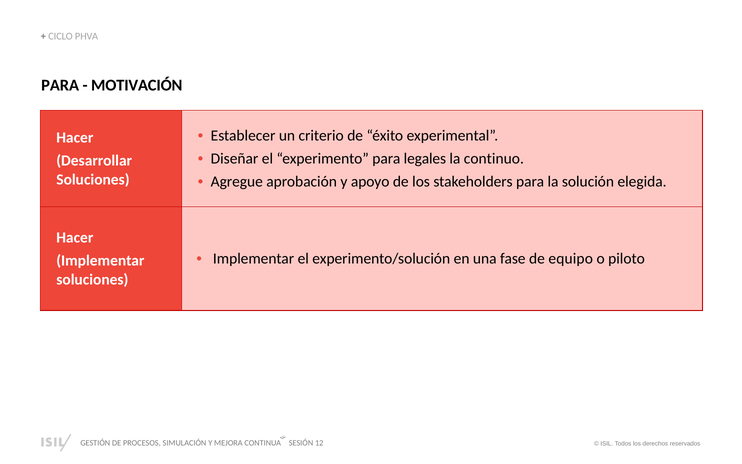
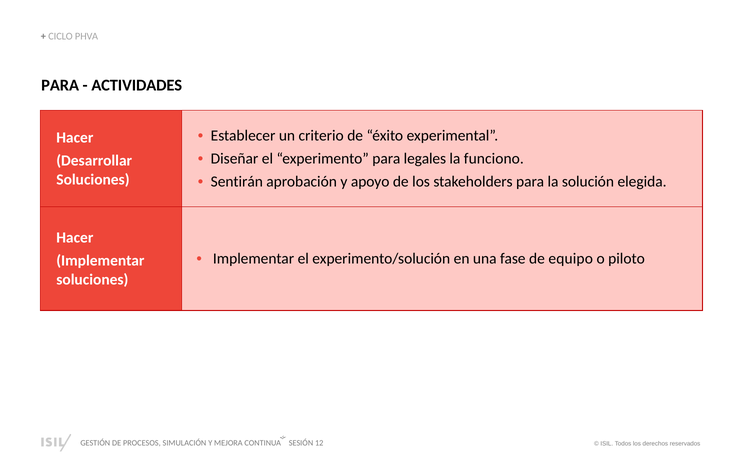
MOTIVACIÓN: MOTIVACIÓN -> ACTIVIDADES
continuo: continuo -> funciono
Agregue: Agregue -> Sentirán
